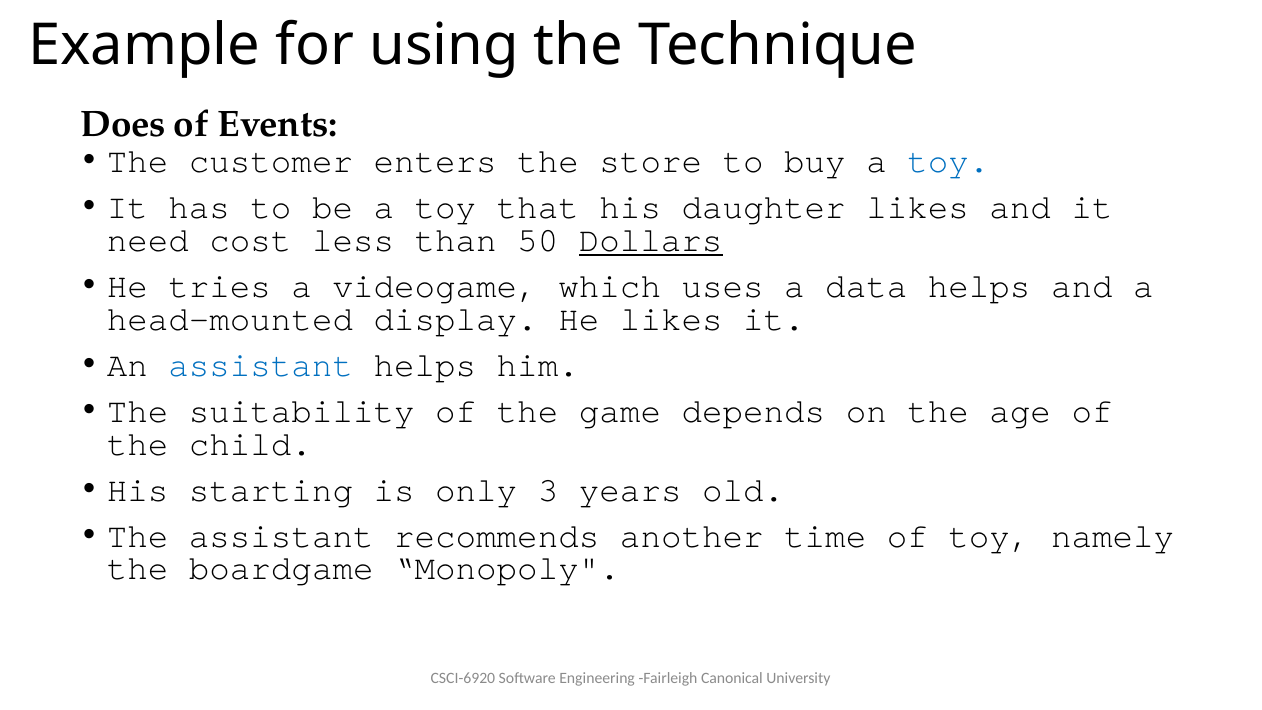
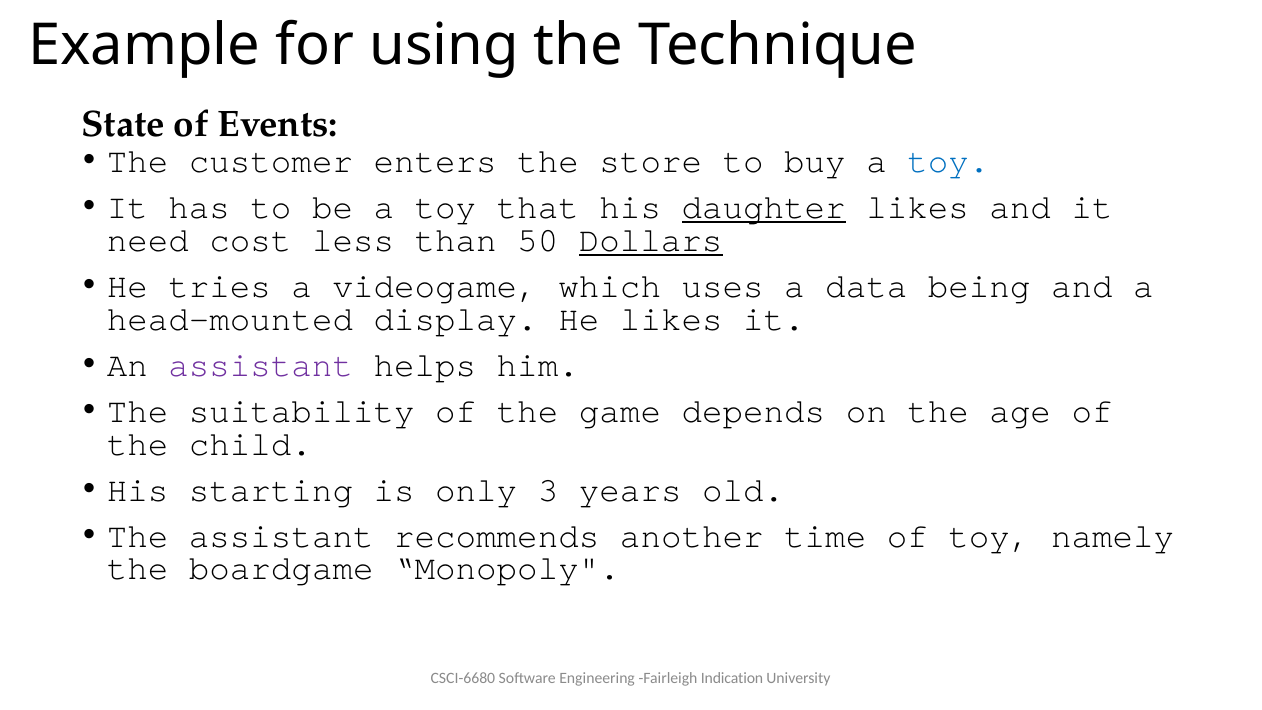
Does: Does -> State
daughter underline: none -> present
data helps: helps -> being
assistant at (261, 365) colour: blue -> purple
CSCI-6920: CSCI-6920 -> CSCI-6680
Canonical: Canonical -> Indication
